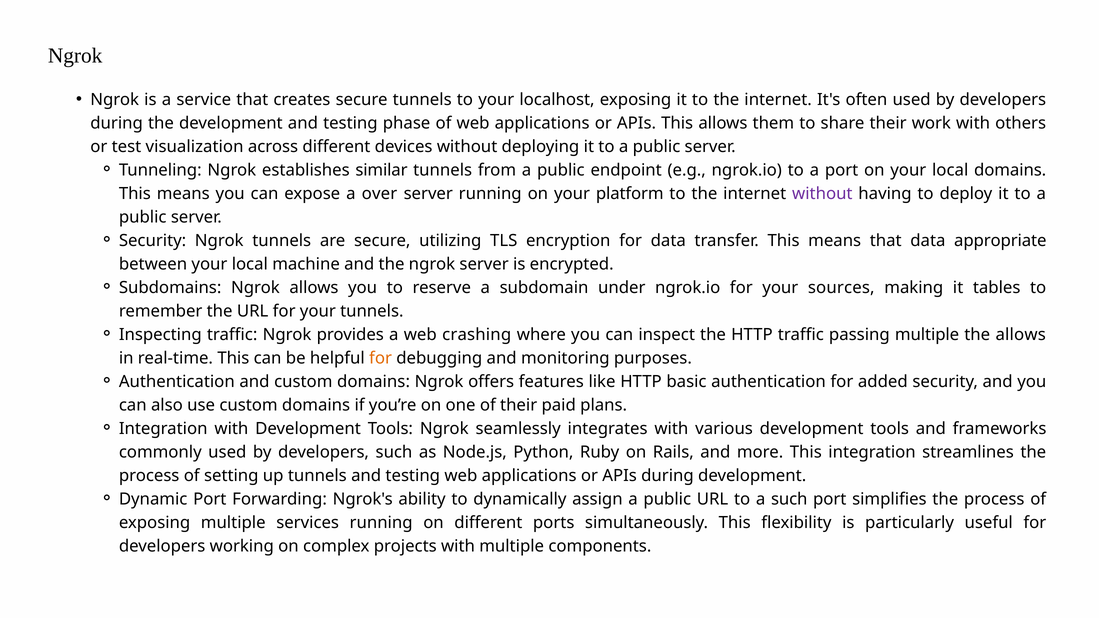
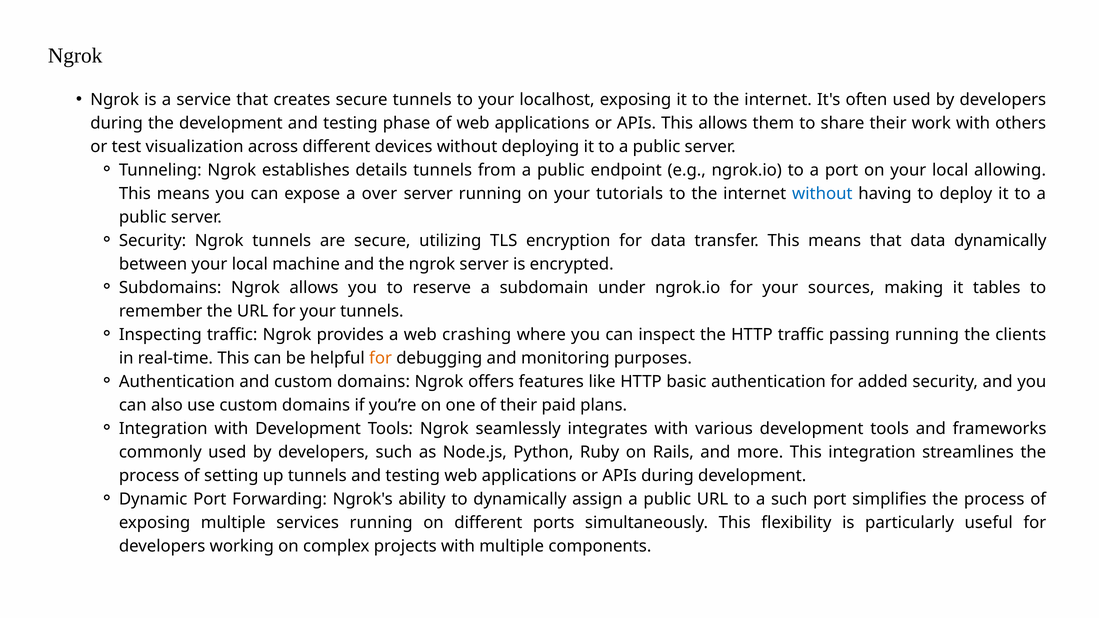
similar: similar -> details
local domains: domains -> allowing
platform: platform -> tutorials
without at (822, 194) colour: purple -> blue
data appropriate: appropriate -> dynamically
passing multiple: multiple -> running
the allows: allows -> clients
